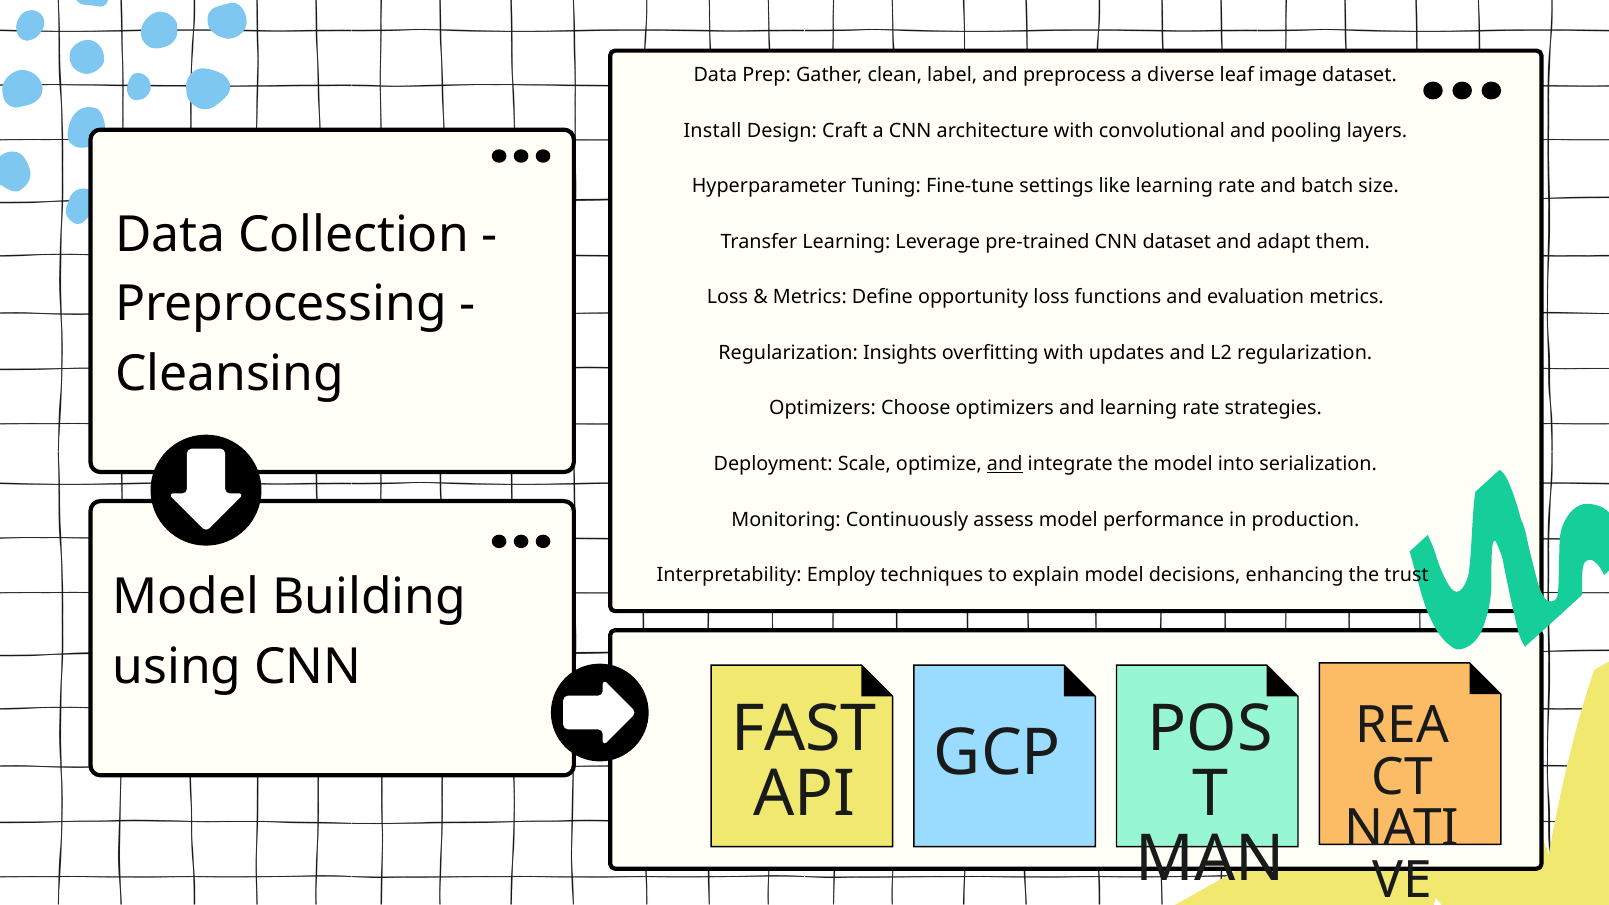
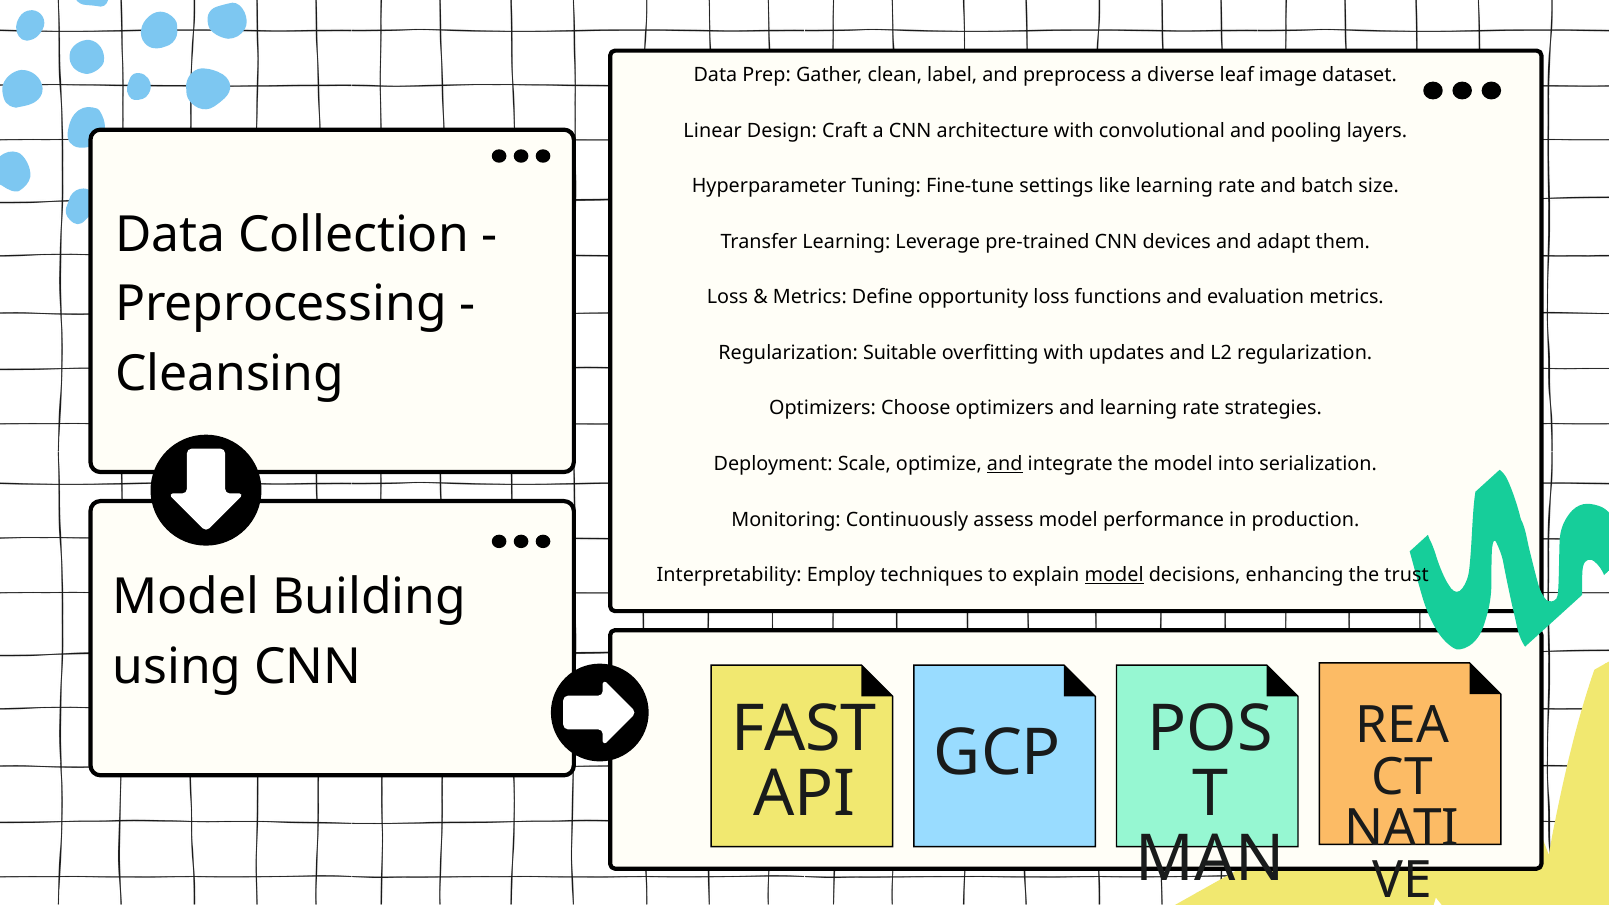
Install: Install -> Linear
CNN dataset: dataset -> devices
Insights: Insights -> Suitable
model at (1114, 575) underline: none -> present
